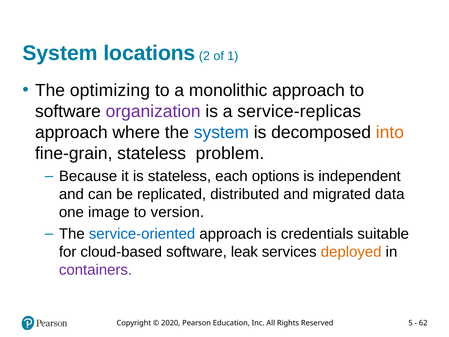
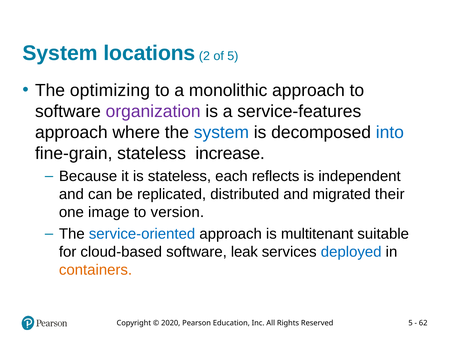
of 1: 1 -> 5
service-replicas: service-replicas -> service-features
into colour: orange -> blue
problem: problem -> increase
options: options -> reflects
data: data -> their
credentials: credentials -> multitenant
deployed colour: orange -> blue
containers colour: purple -> orange
